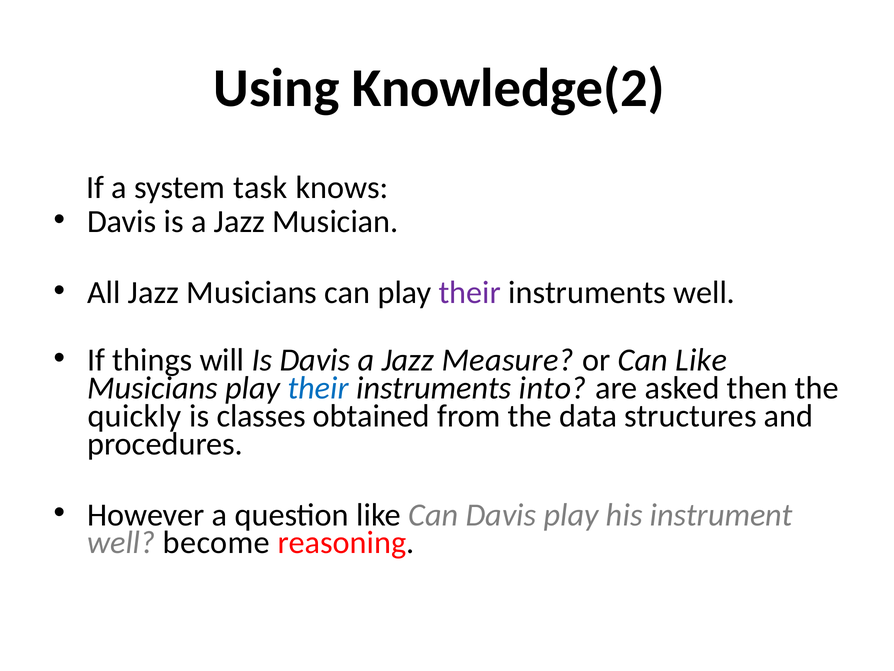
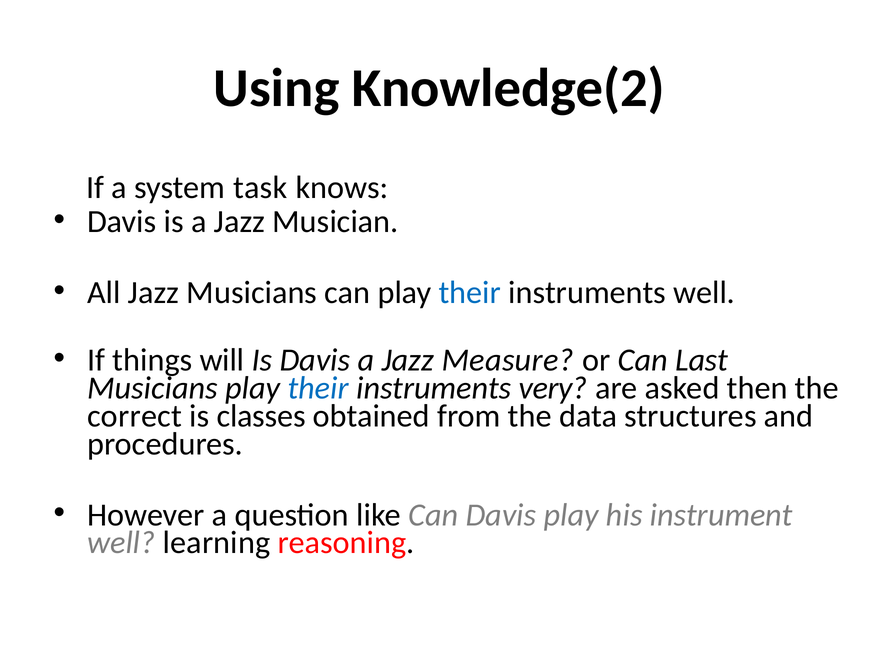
their at (470, 292) colour: purple -> blue
Can Like: Like -> Last
into: into -> very
quickly: quickly -> correct
become: become -> learning
